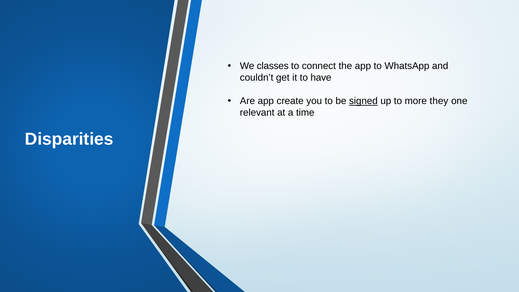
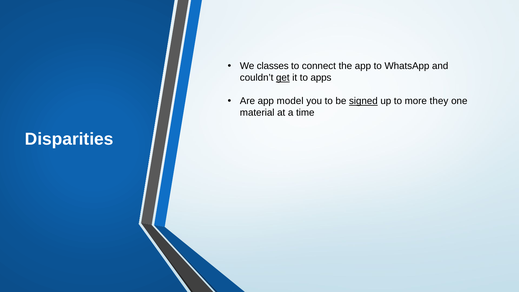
get underline: none -> present
have: have -> apps
create: create -> model
relevant: relevant -> material
